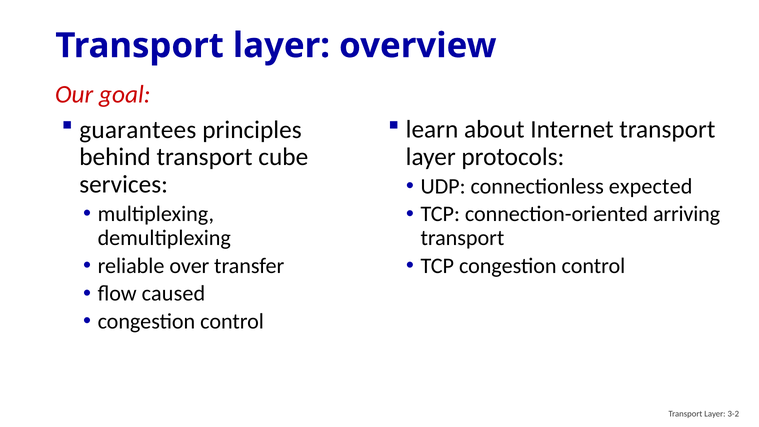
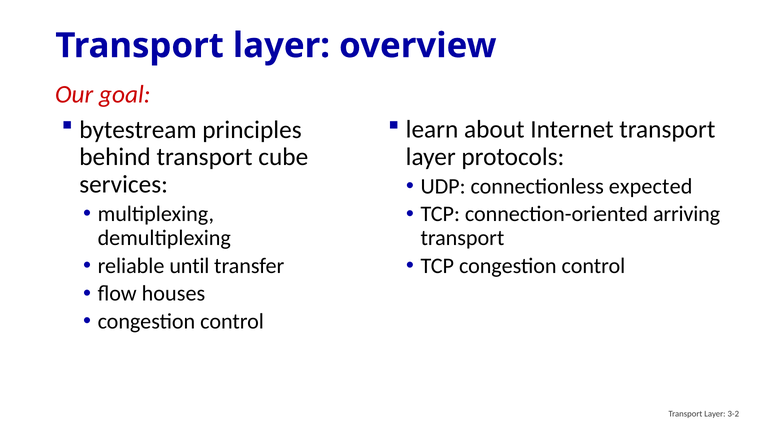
guarantees: guarantees -> bytestream
over: over -> until
caused: caused -> houses
